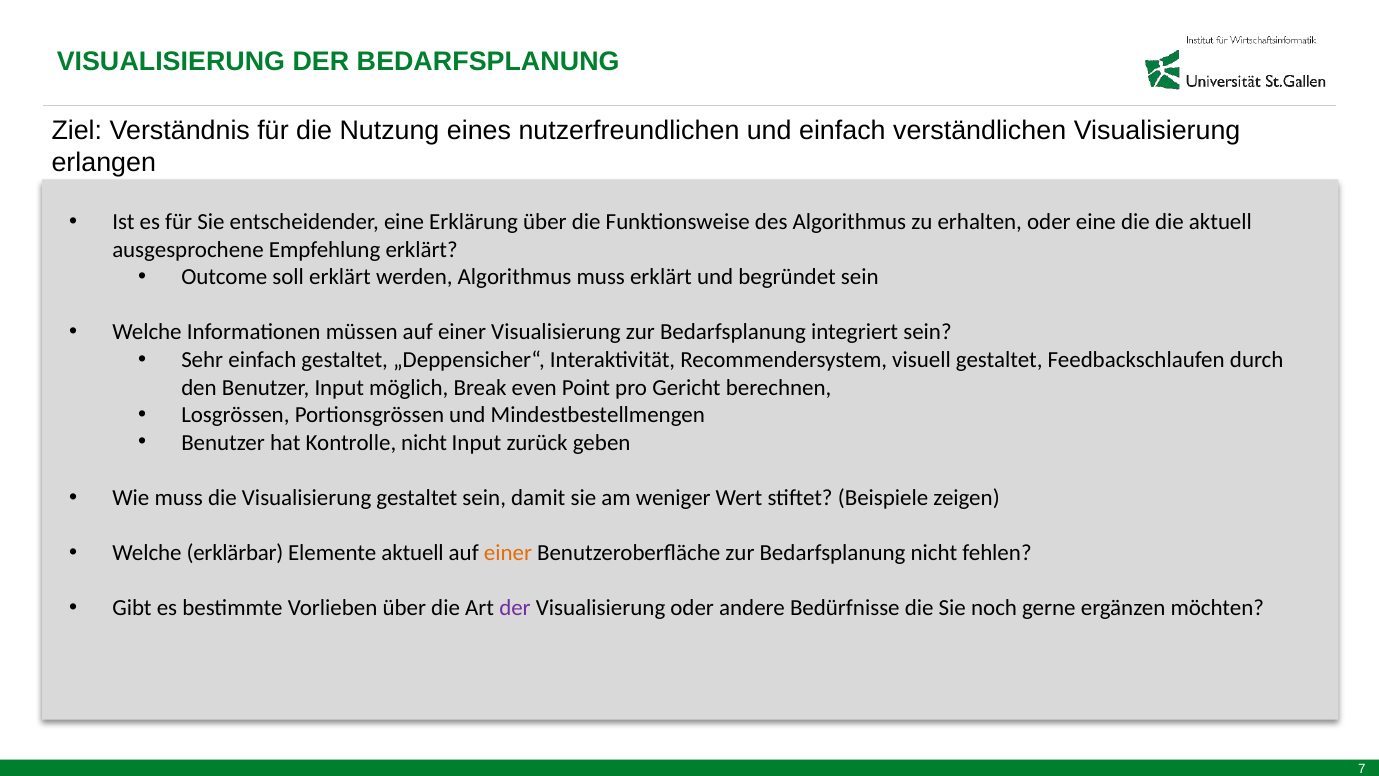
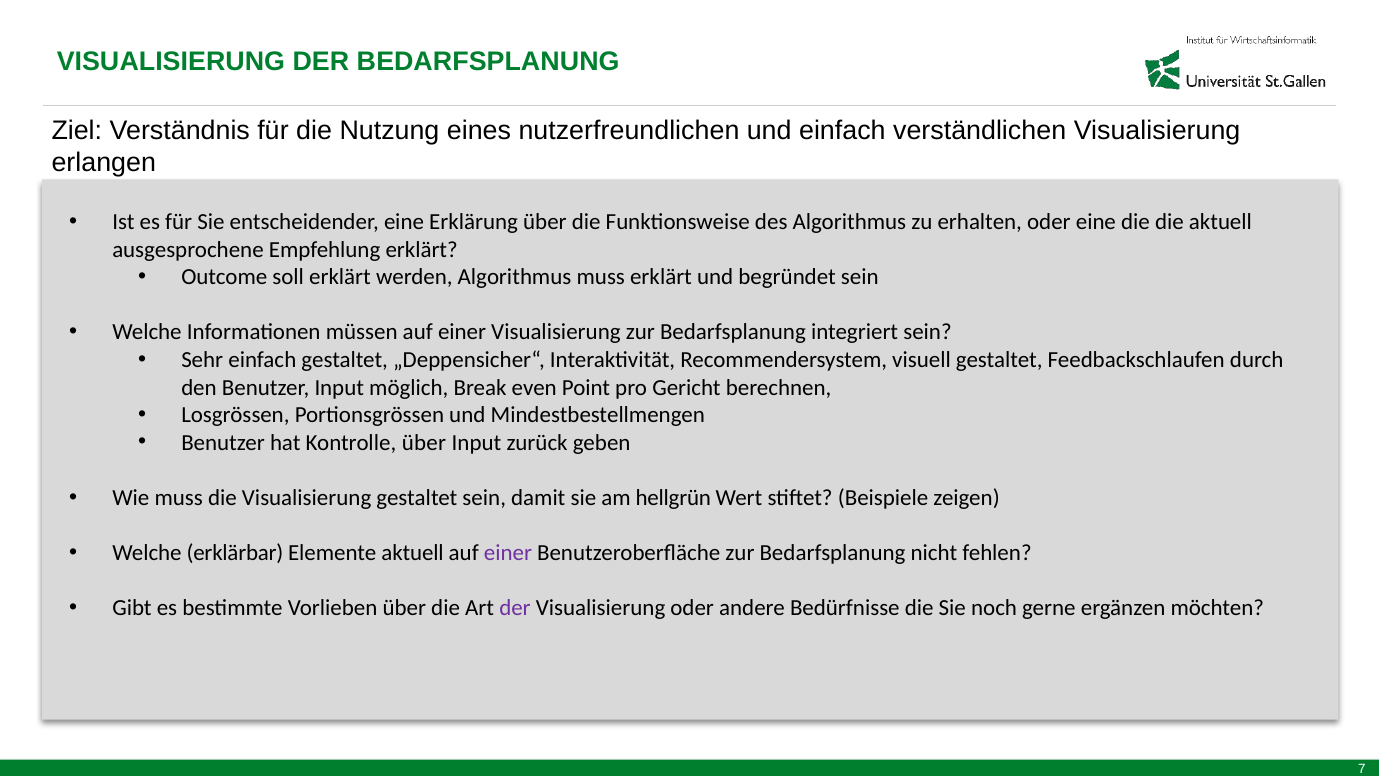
Kontrolle nicht: nicht -> über
weniger: weniger -> hellgrün
einer at (508, 553) colour: orange -> purple
